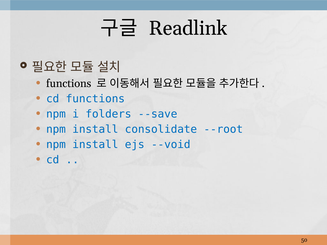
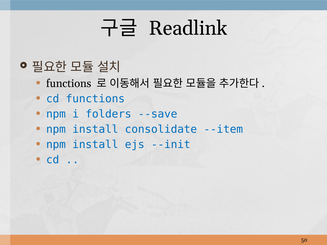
--root: --root -> --item
--void: --void -> --init
